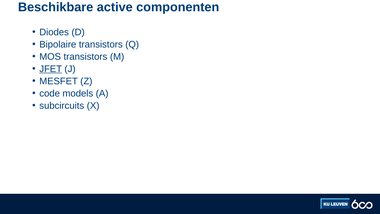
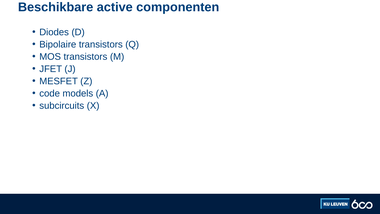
JFET underline: present -> none
